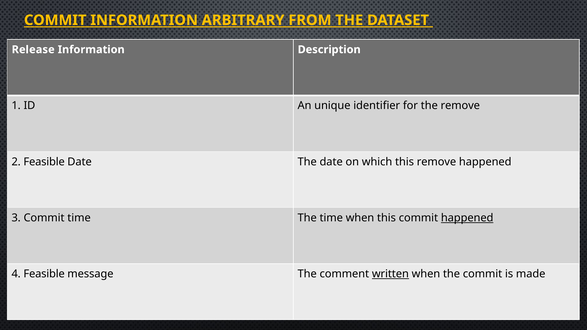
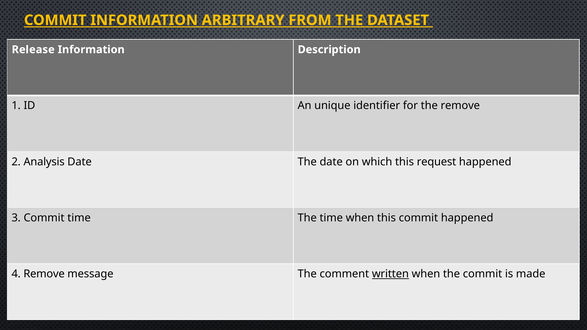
2 Feasible: Feasible -> Analysis
this remove: remove -> request
happened at (467, 218) underline: present -> none
4 Feasible: Feasible -> Remove
